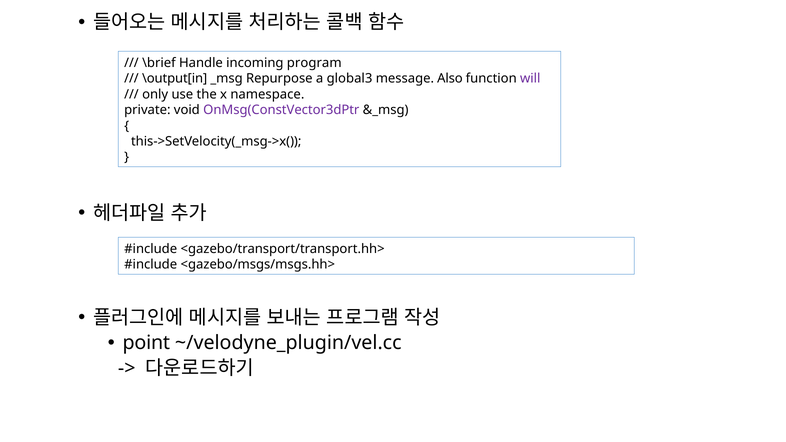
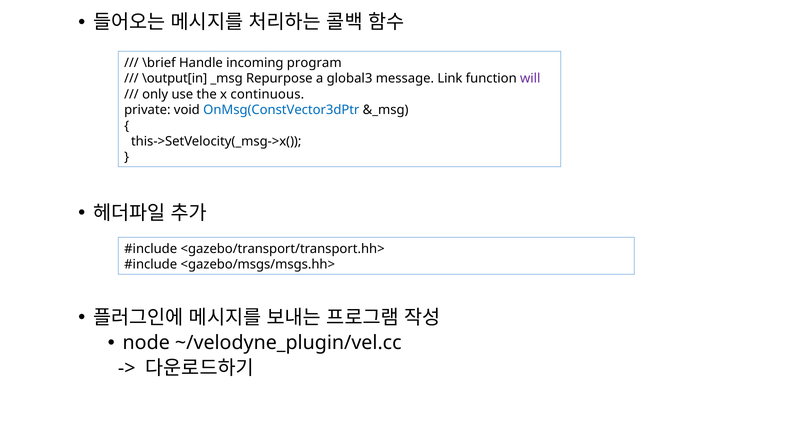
Also: Also -> Link
namespace: namespace -> continuous
OnMsg(ConstVector3dPtr colour: purple -> blue
point: point -> node
